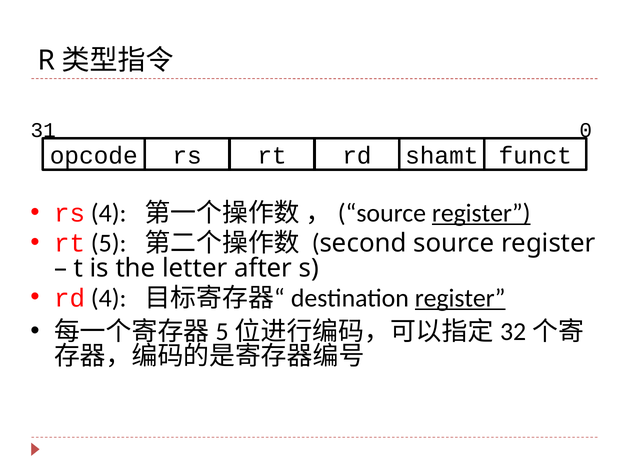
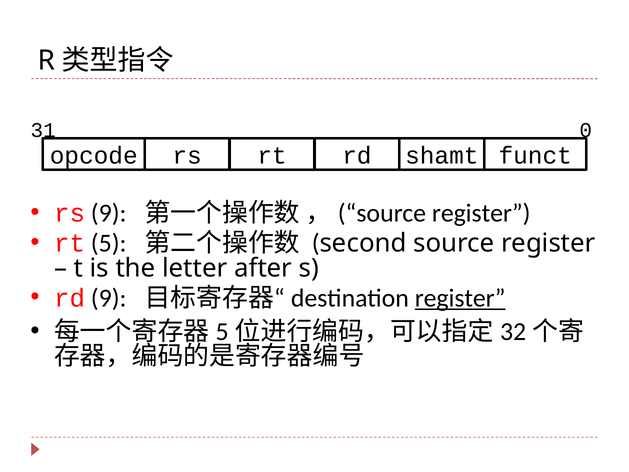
rs 4: 4 -> 9
register at (481, 213) underline: present -> none
rd 4: 4 -> 9
